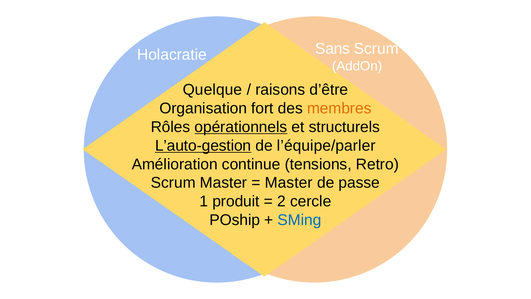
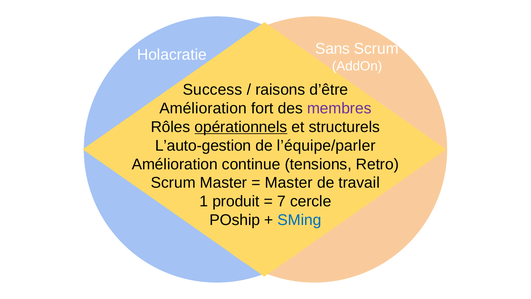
Quelque: Quelque -> Success
Organisation at (203, 108): Organisation -> Amélioration
membres colour: orange -> purple
L’auto-gestion underline: present -> none
passe: passe -> travail
2: 2 -> 7
